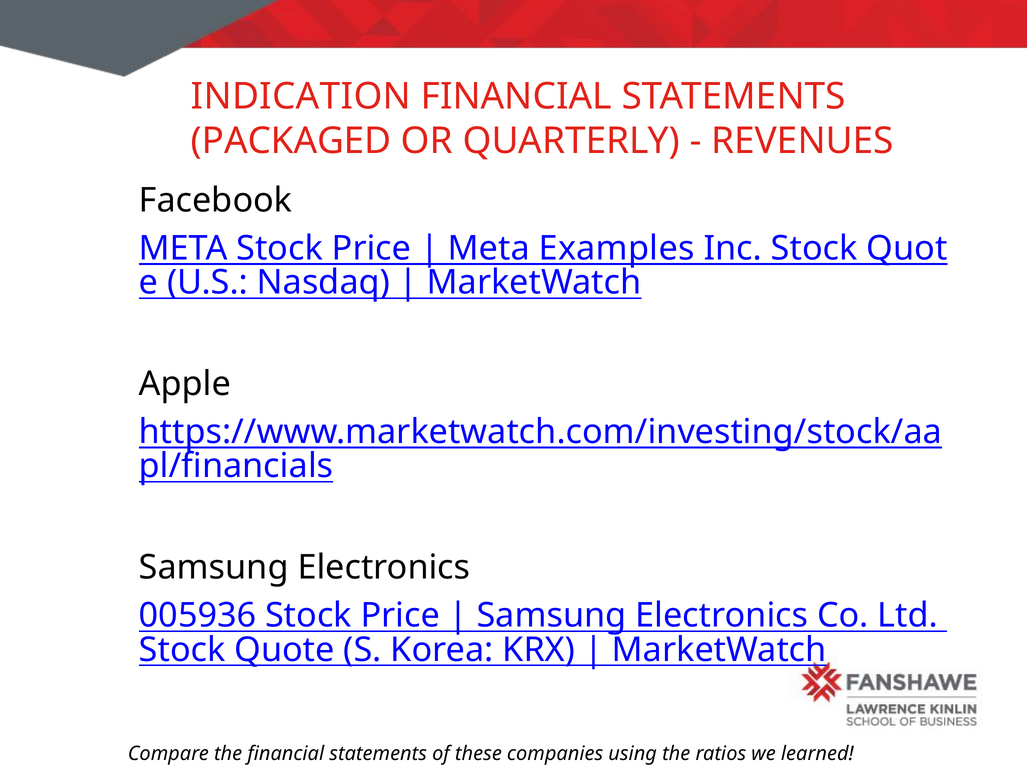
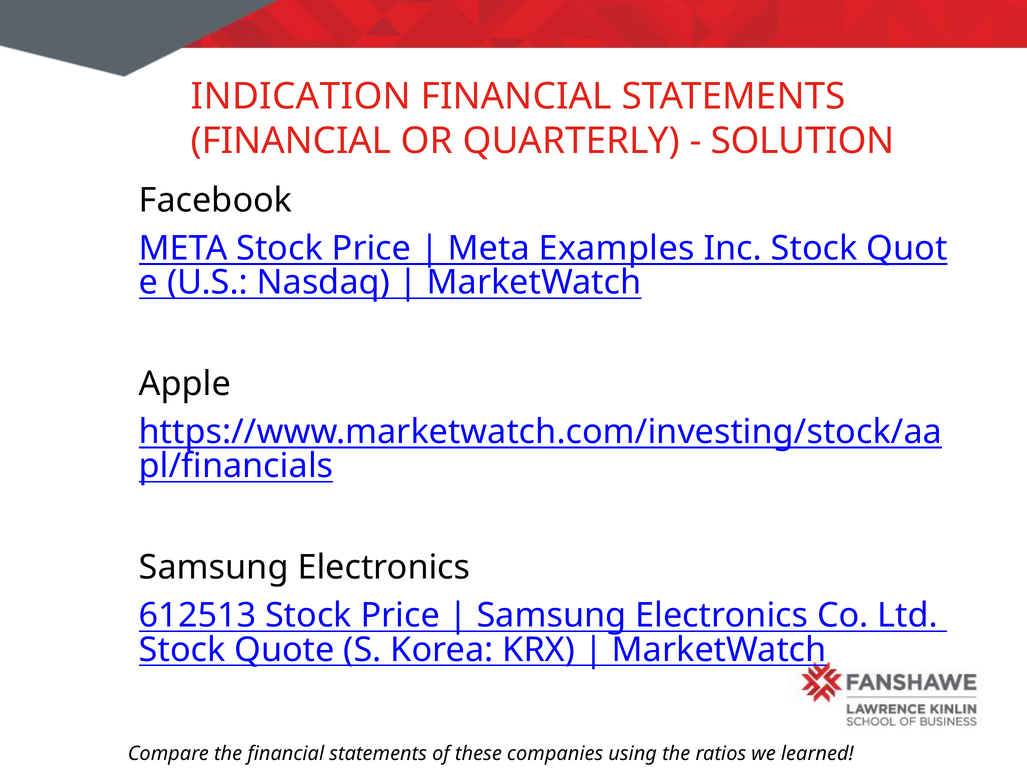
PACKAGED at (291, 141): PACKAGED -> FINANCIAL
REVENUES: REVENUES -> SOLUTION
005936: 005936 -> 612513
